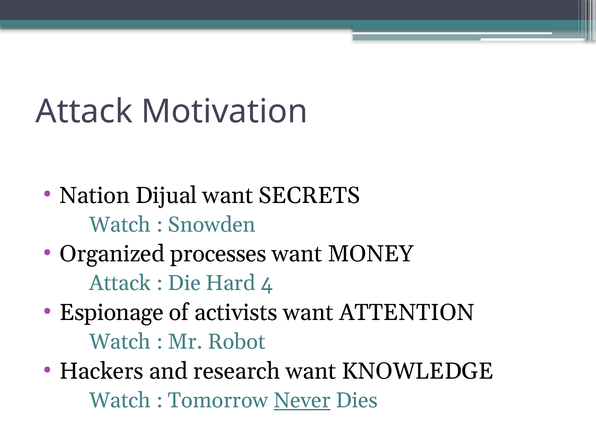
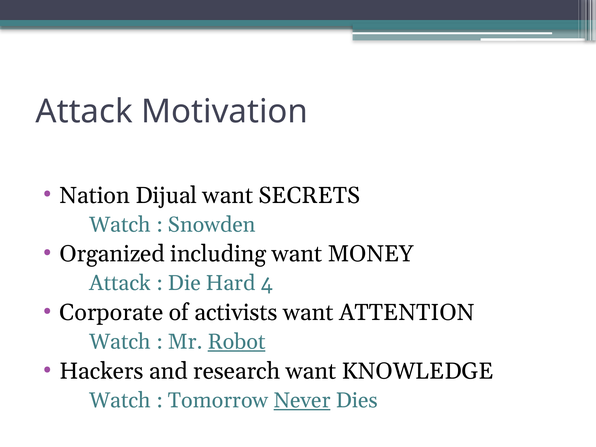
processes: processes -> including
Espionage: Espionage -> Corporate
Robot underline: none -> present
